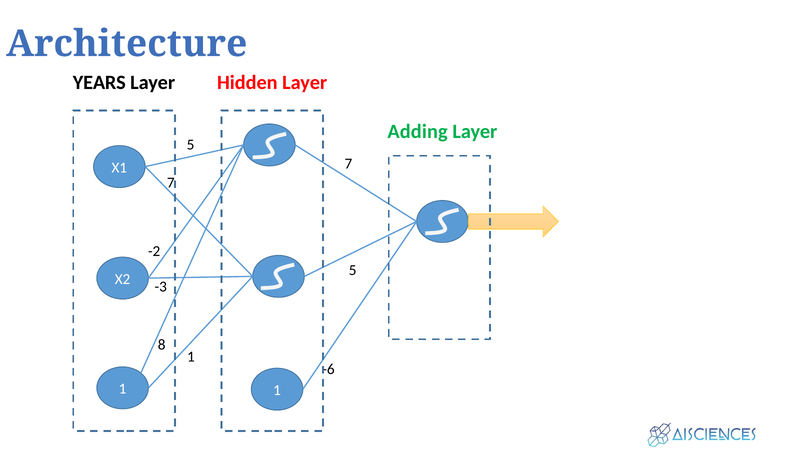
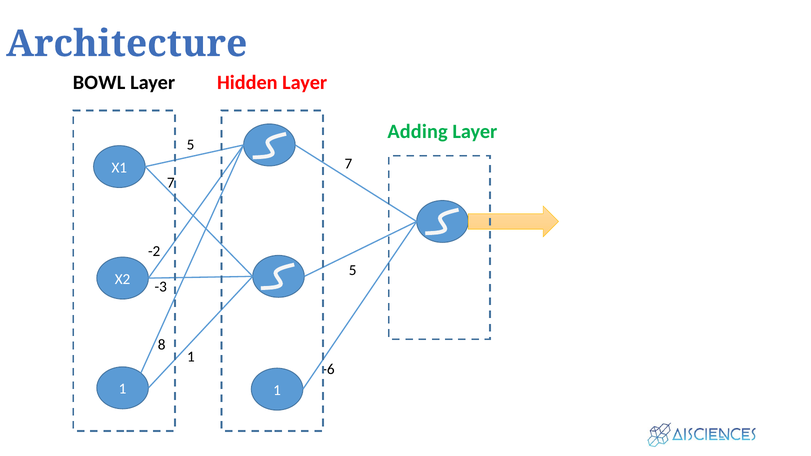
YEARS: YEARS -> BOWL
